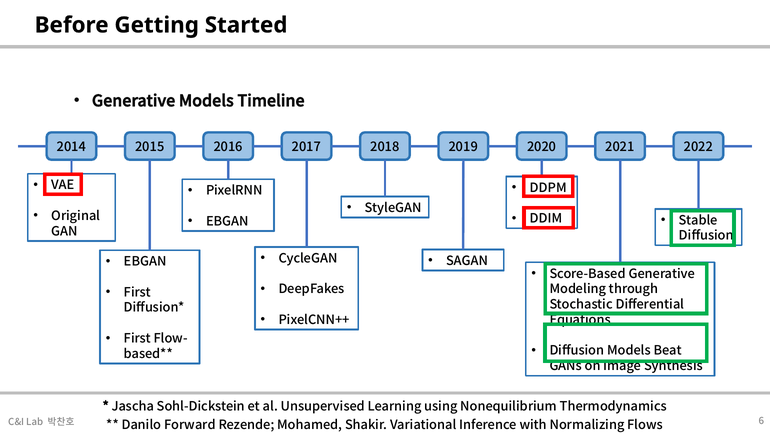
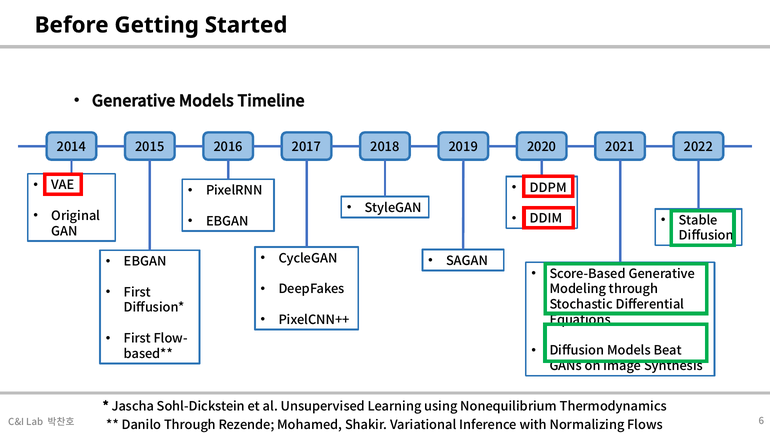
Danilo Forward: Forward -> Through
